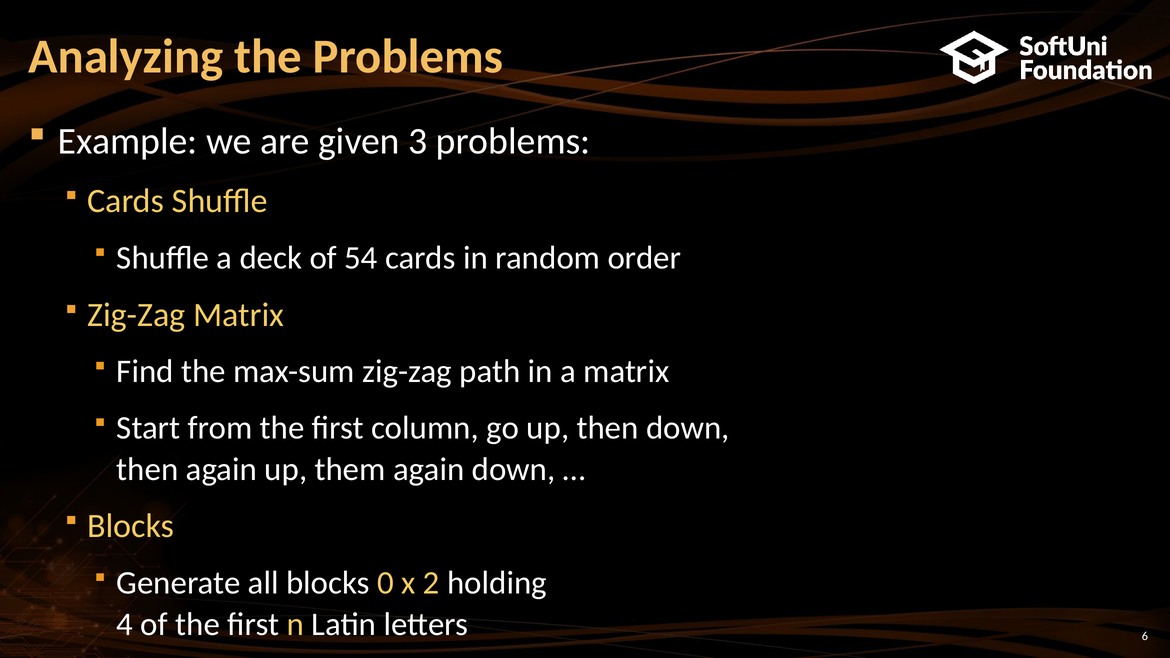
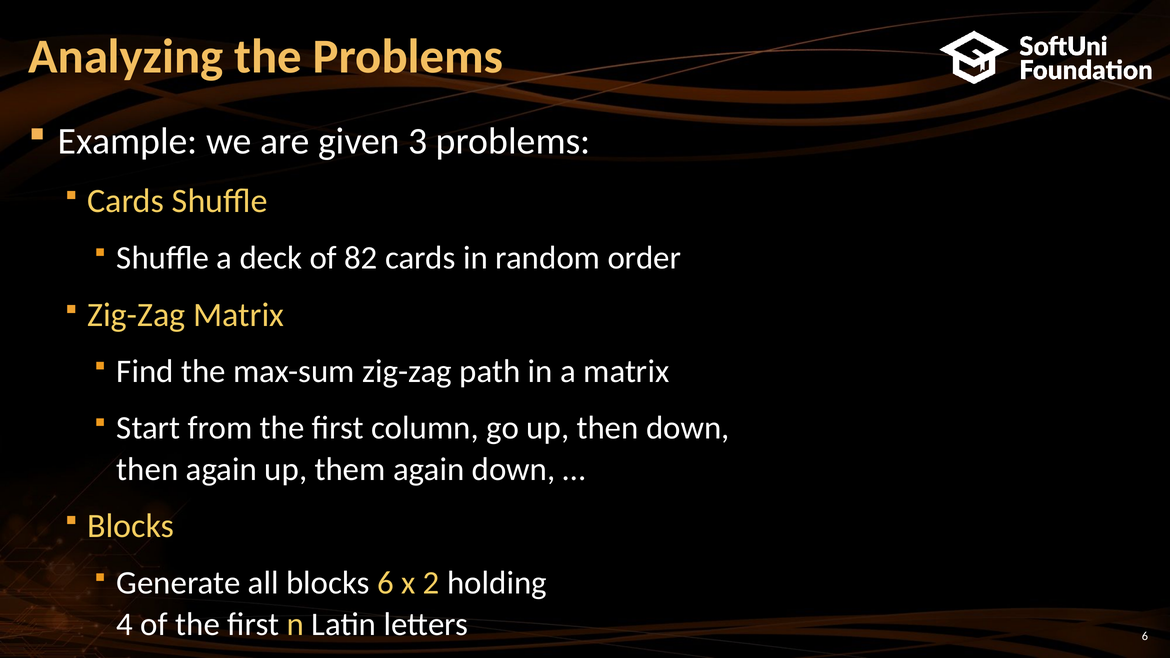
54: 54 -> 82
blocks 0: 0 -> 6
